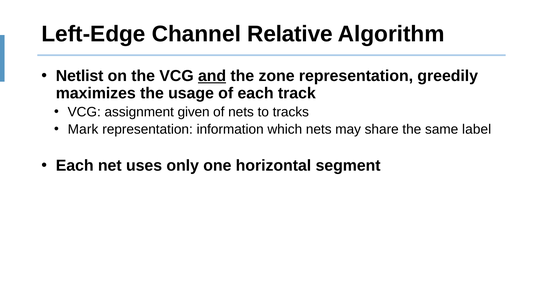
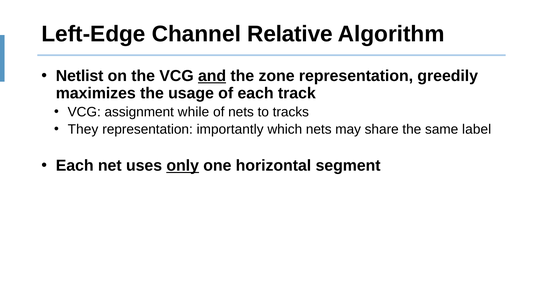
given: given -> while
Mark: Mark -> They
information: information -> importantly
only underline: none -> present
